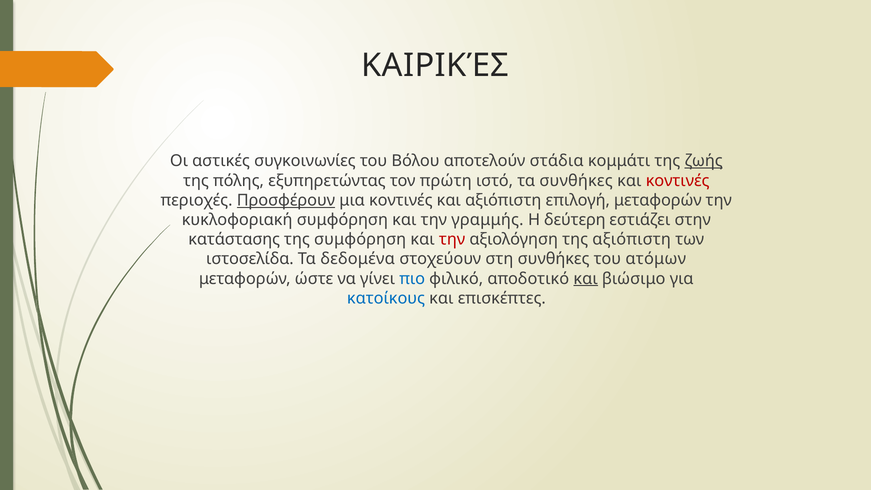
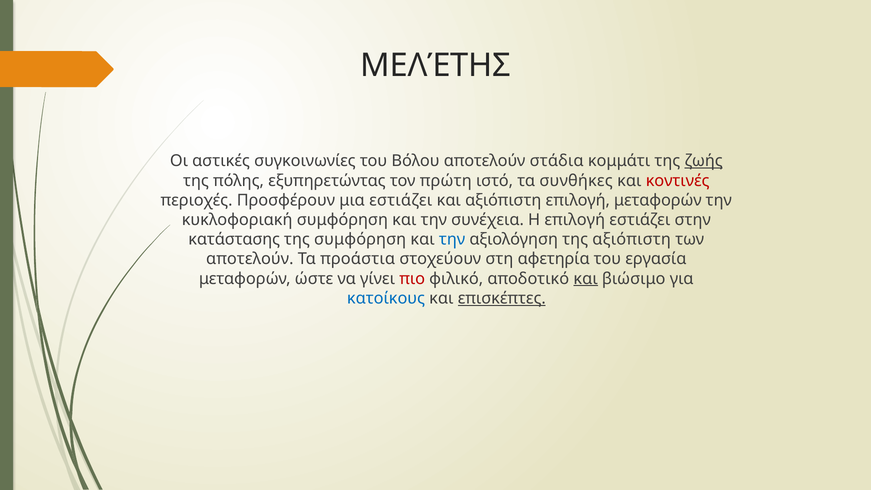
ΚΑΙΡΙΚΈΣ: ΚΑΙΡΙΚΈΣ -> ΜΕΛΈΤΗΣ
Προσφέρουν underline: present -> none
μια κοντινές: κοντινές -> εστιάζει
γραμμής: γραμμής -> συνέχεια
Η δεύτερη: δεύτερη -> επιλογή
την at (452, 239) colour: red -> blue
ιστοσελίδα at (250, 259): ιστοσελίδα -> αποτελούν
δεδομένα: δεδομένα -> προάστια
στη συνθήκες: συνθήκες -> αφετηρία
ατόμων: ατόμων -> εργασία
πιο colour: blue -> red
επισκέπτες underline: none -> present
